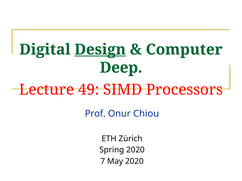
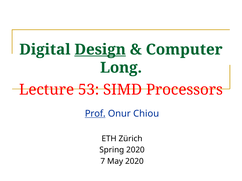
Deep: Deep -> Long
49: 49 -> 53
Prof underline: none -> present
